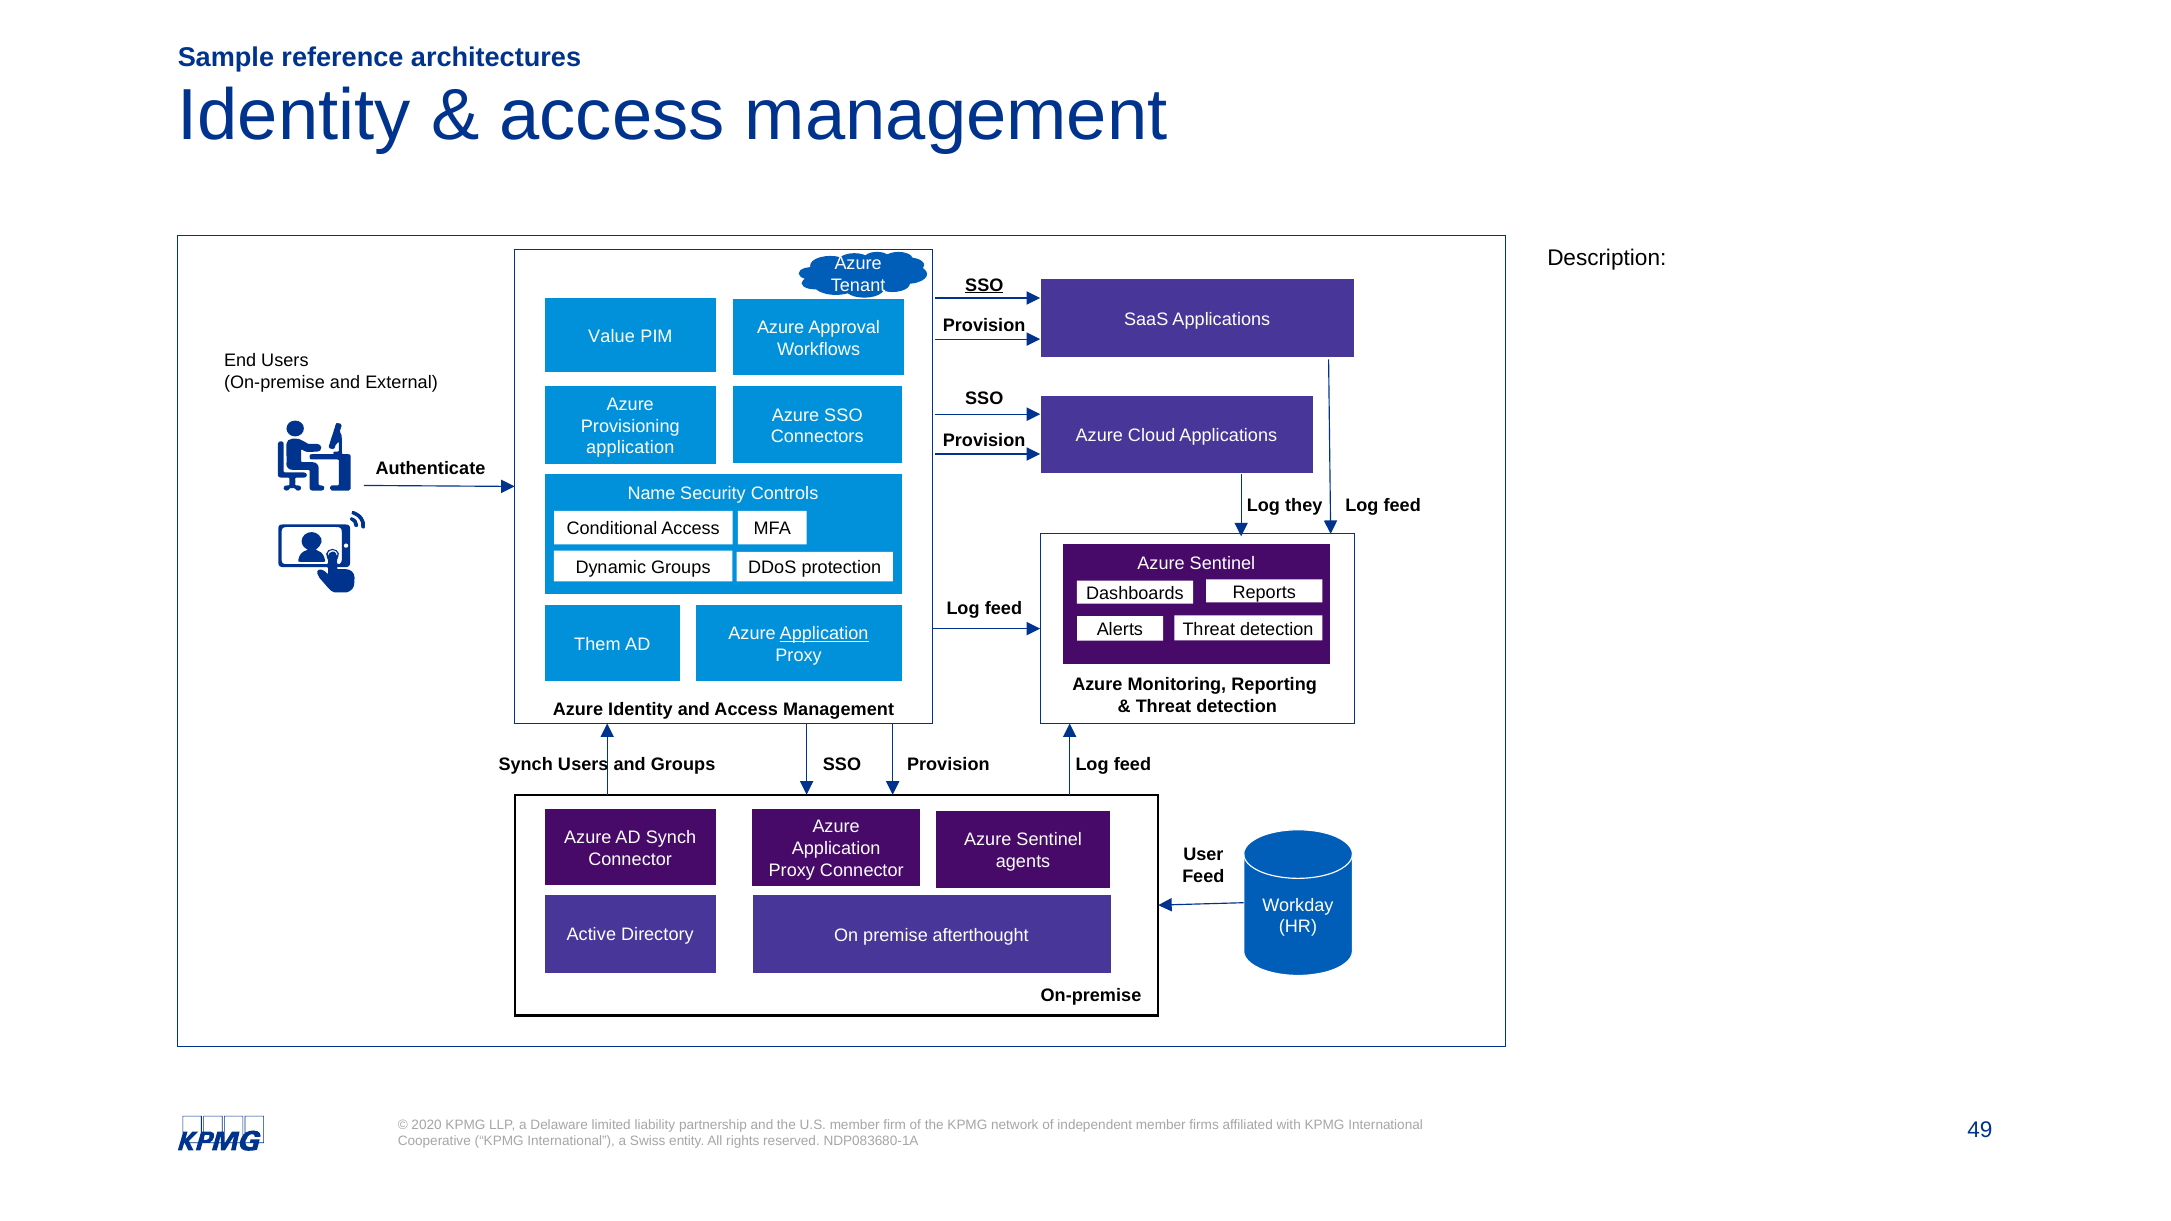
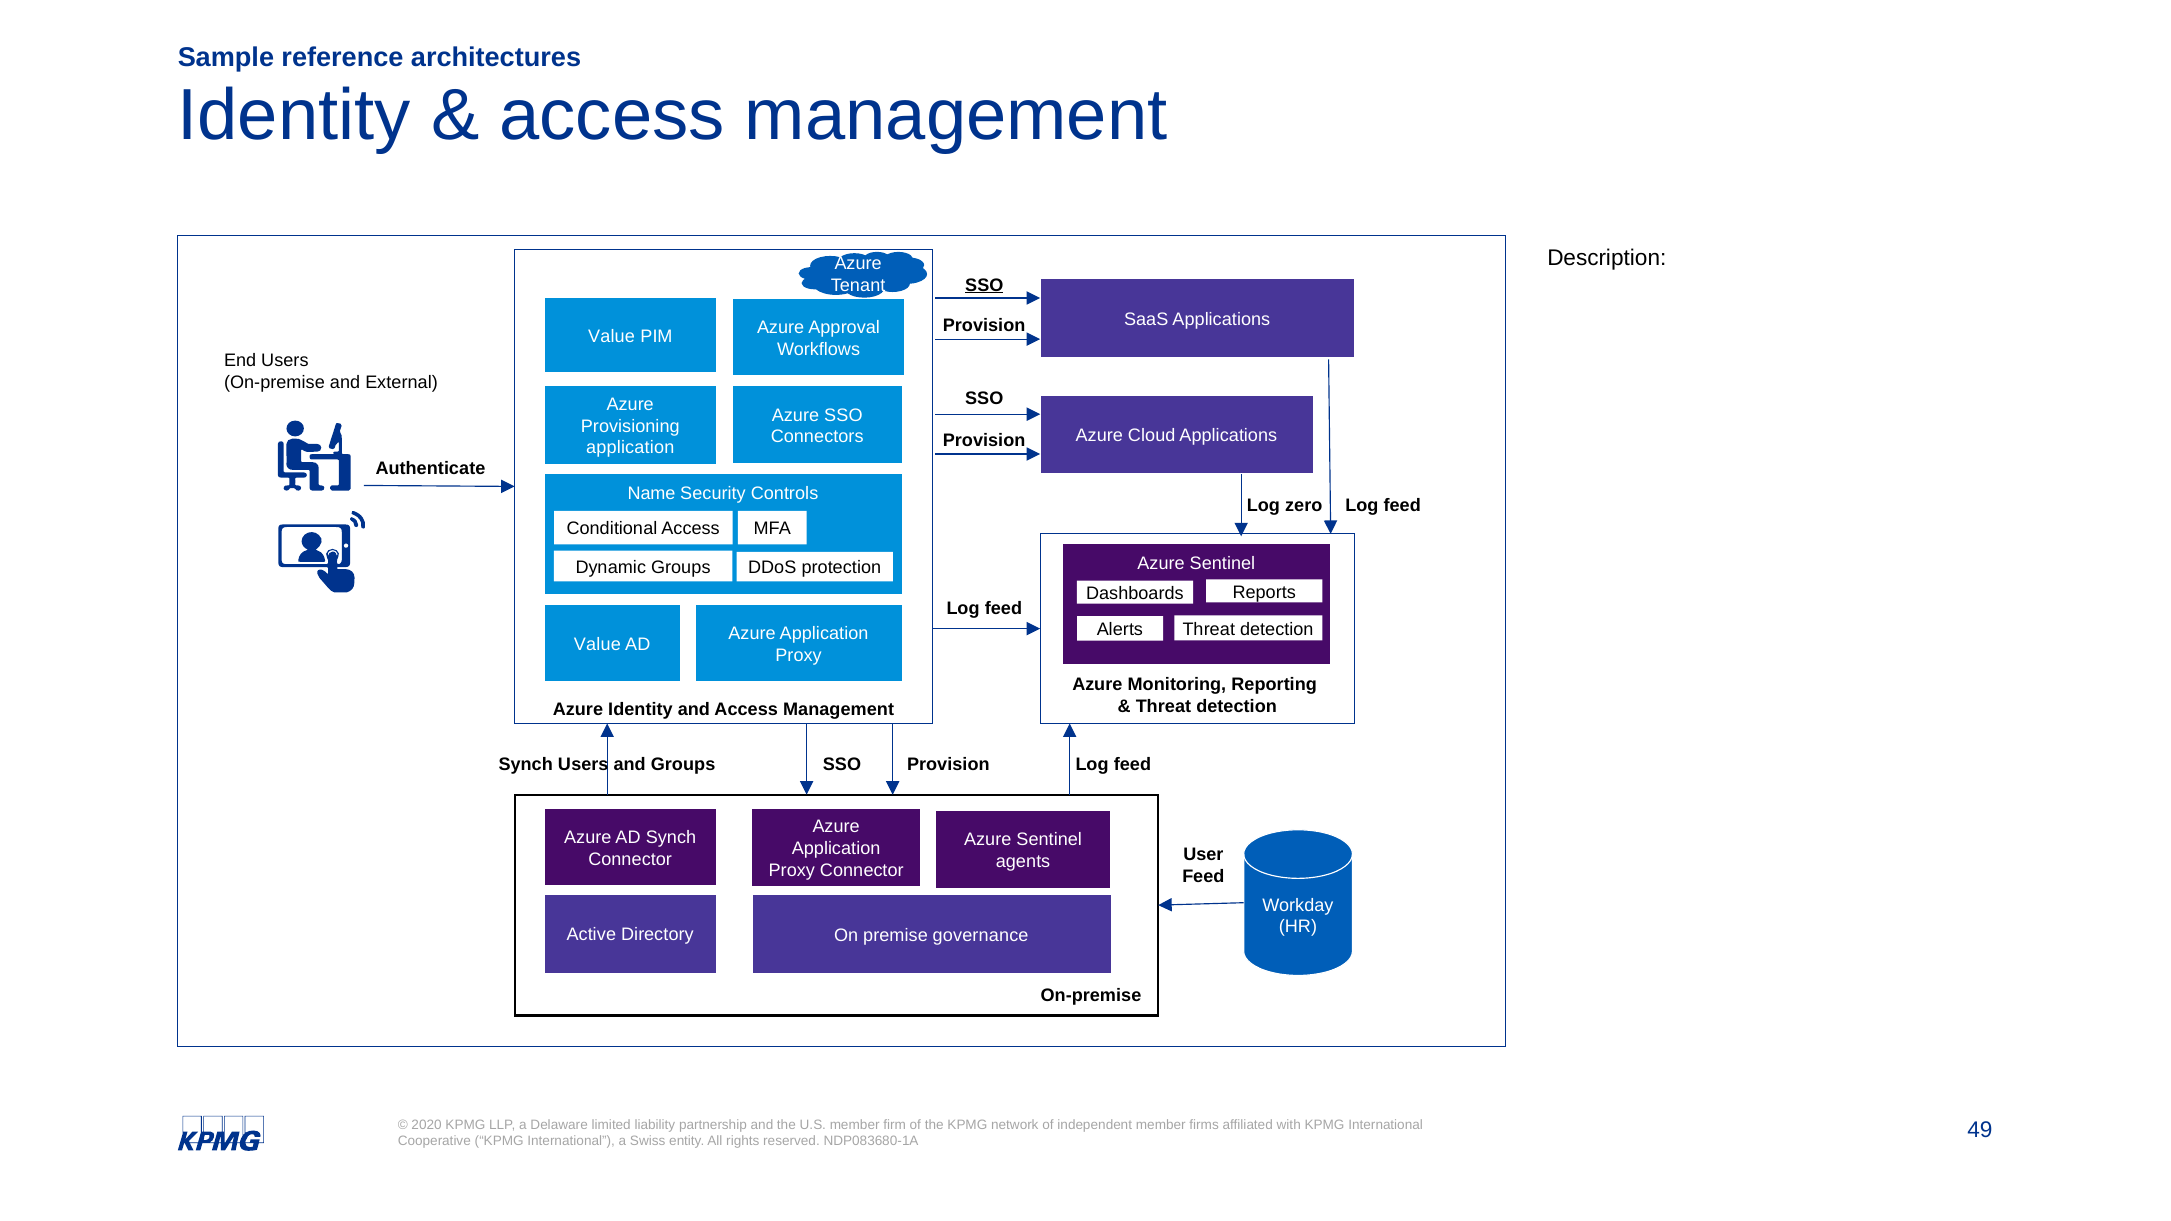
they: they -> zero
Application at (824, 634) underline: present -> none
Them at (597, 644): Them -> Value
afterthought: afterthought -> governance
